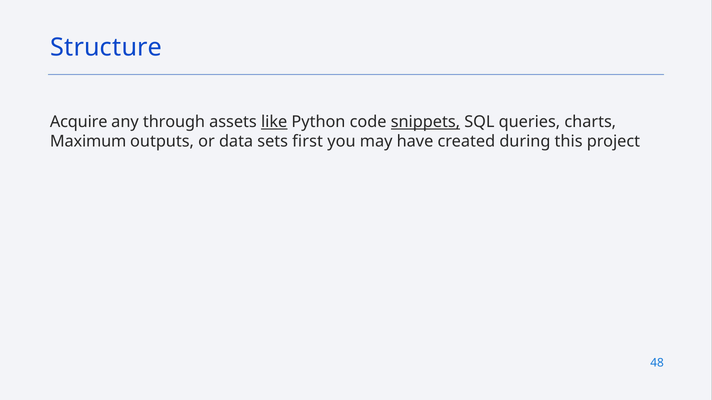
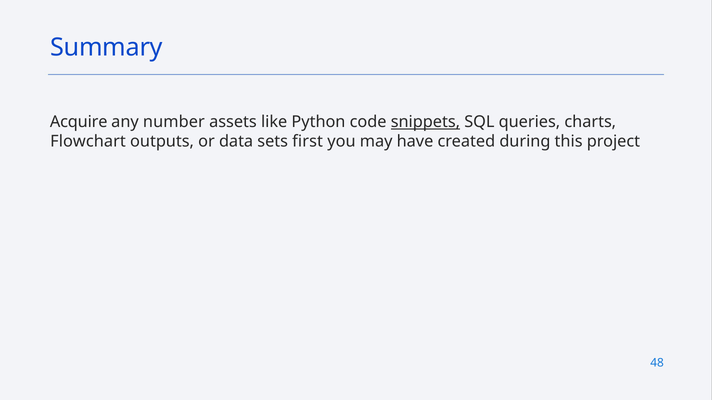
Structure: Structure -> Summary
through: through -> number
like underline: present -> none
Maximum: Maximum -> Flowchart
